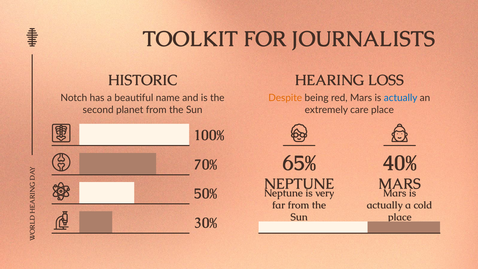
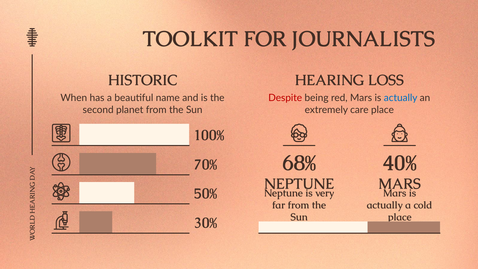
Notch: Notch -> When
Despite colour: orange -> red
65%: 65% -> 68%
